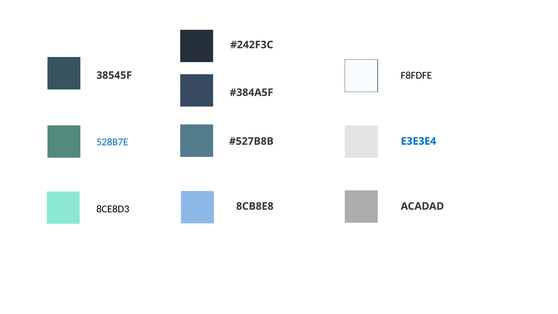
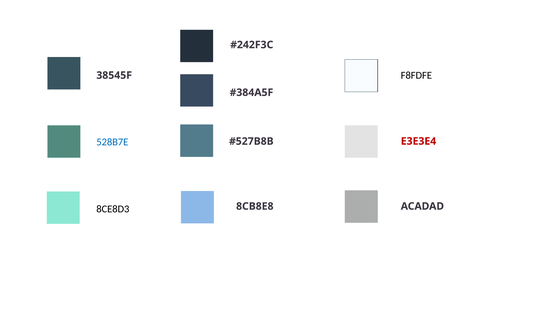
E3E3E4 colour: blue -> red
